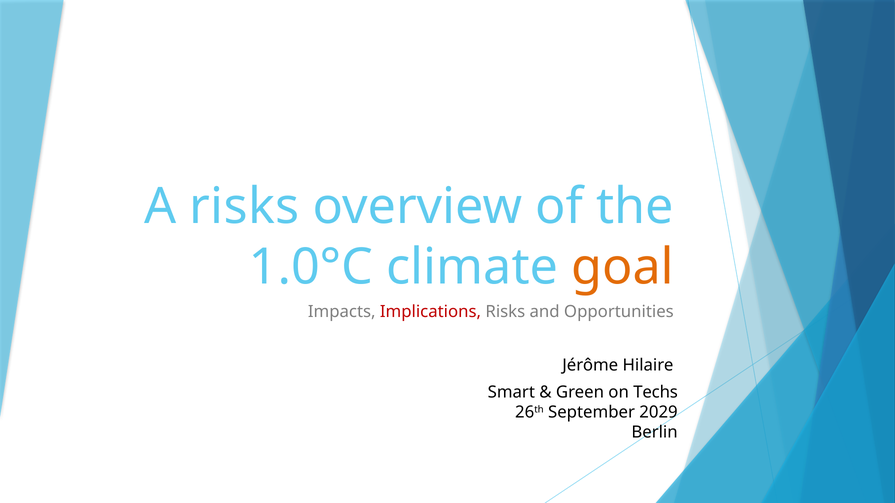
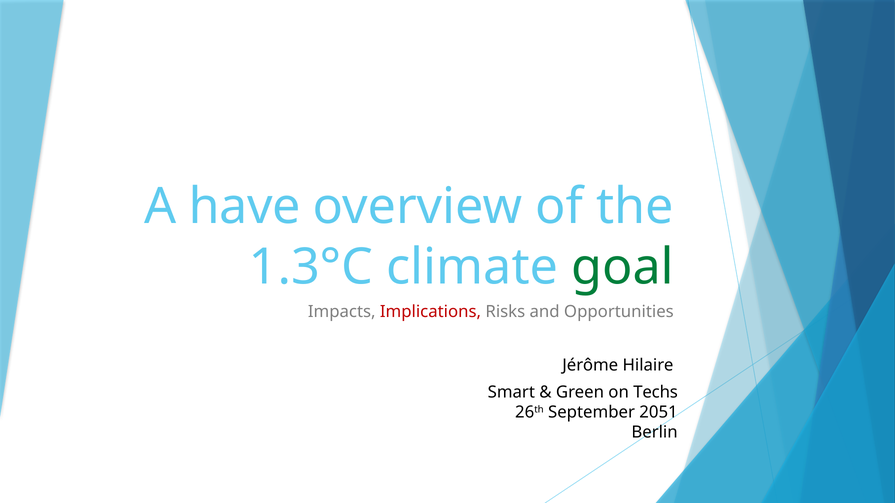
A risks: risks -> have
1.0°C: 1.0°C -> 1.3°C
goal colour: orange -> green
2029: 2029 -> 2051
